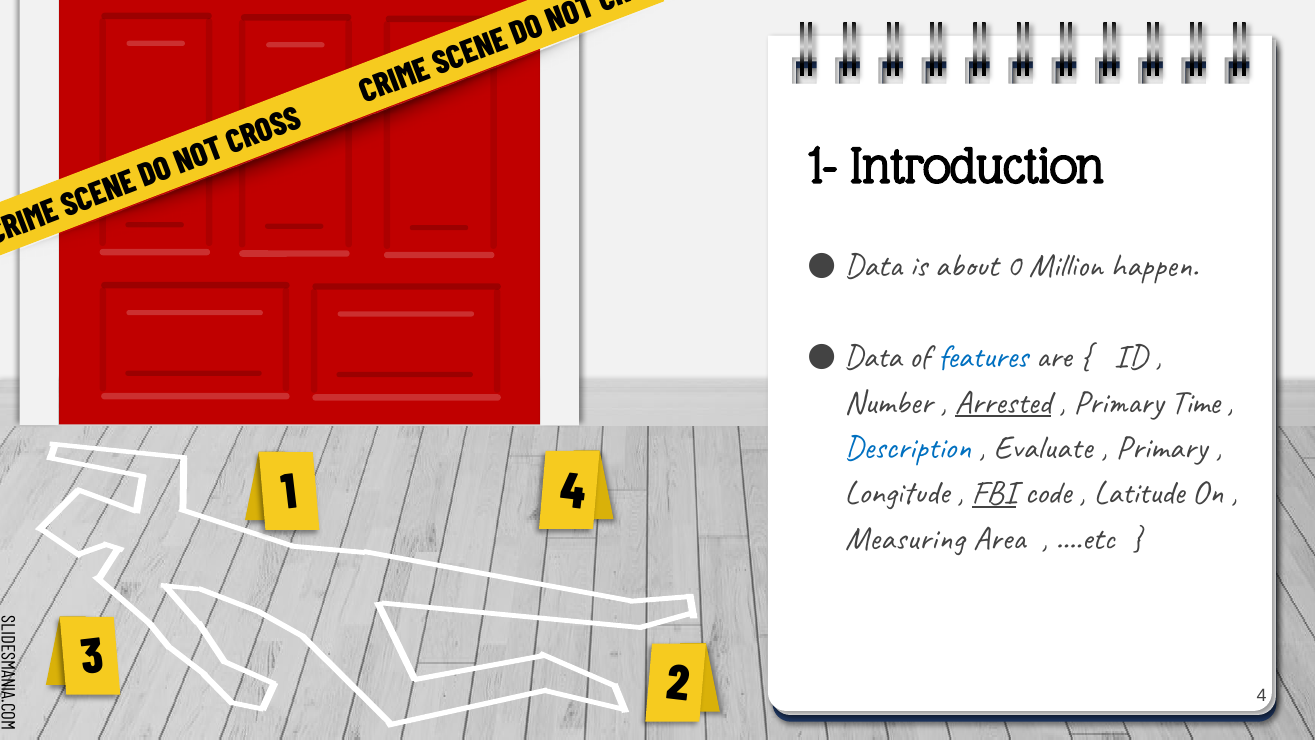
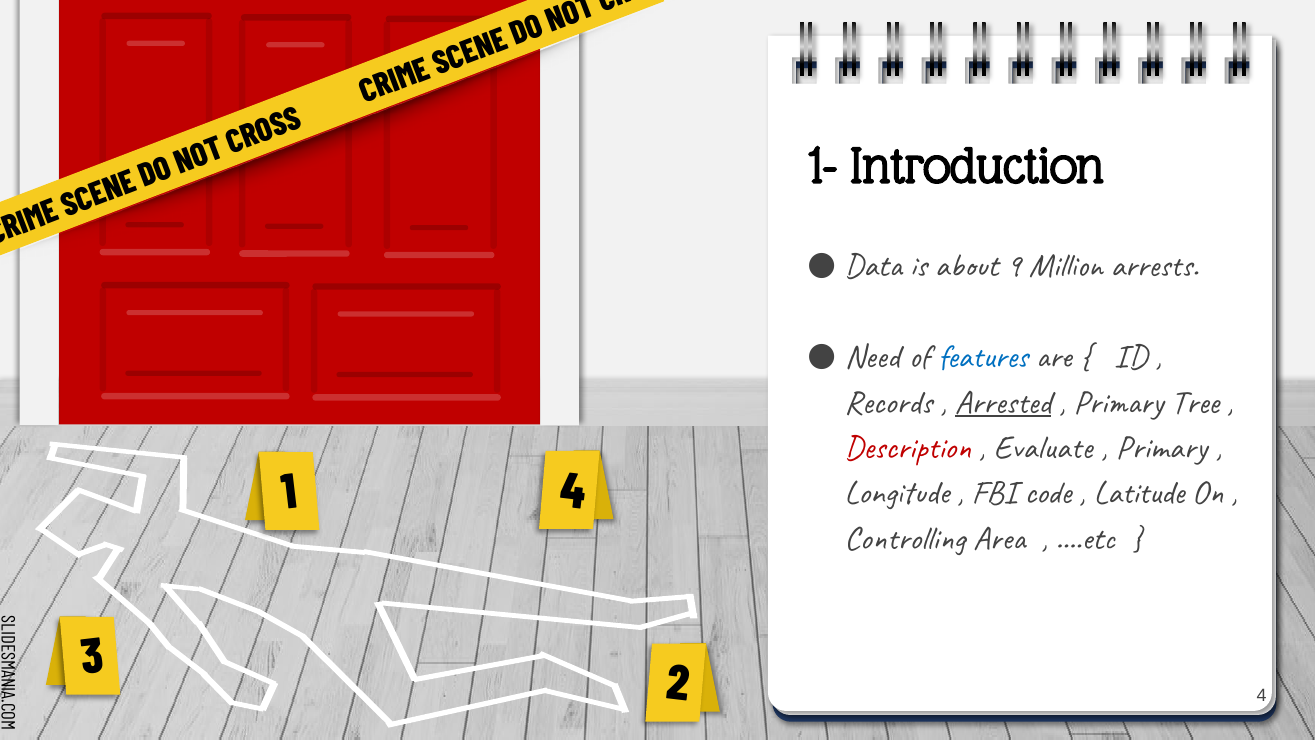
0: 0 -> 9
happen: happen -> arrests
Data at (873, 357): Data -> Need
Number: Number -> Records
Time: Time -> Tree
Description colour: blue -> red
FBI underline: present -> none
Measuring: Measuring -> Controlling
